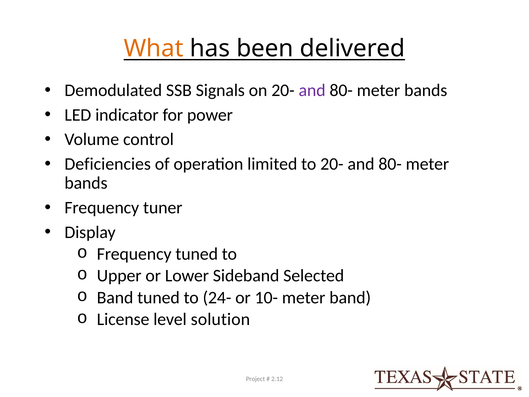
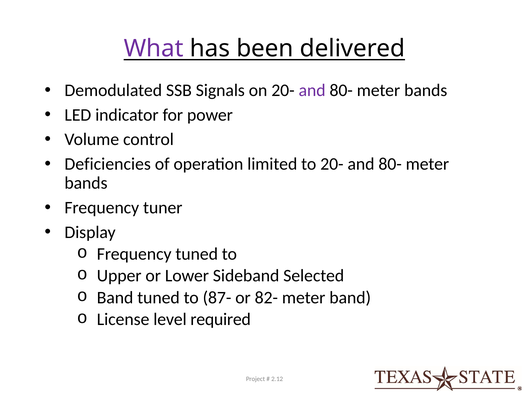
What colour: orange -> purple
24-: 24- -> 87-
10-: 10- -> 82-
solution: solution -> required
